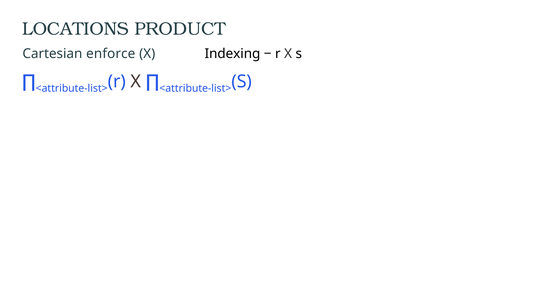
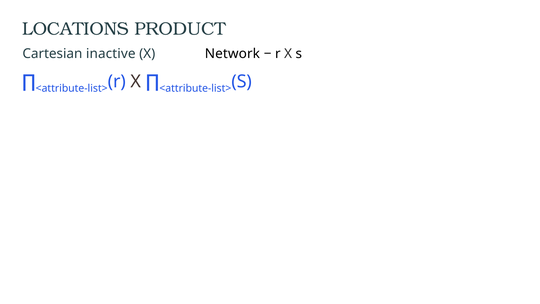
enforce: enforce -> inactive
Indexing: Indexing -> Network
